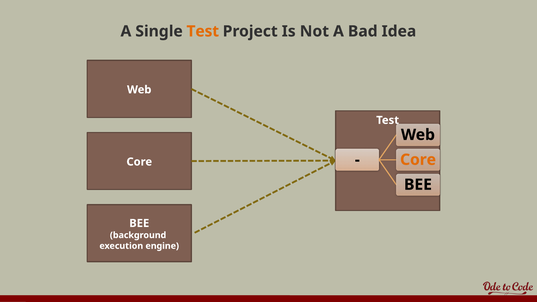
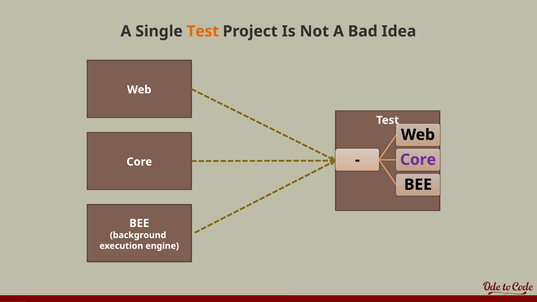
Core at (418, 160) colour: orange -> purple
